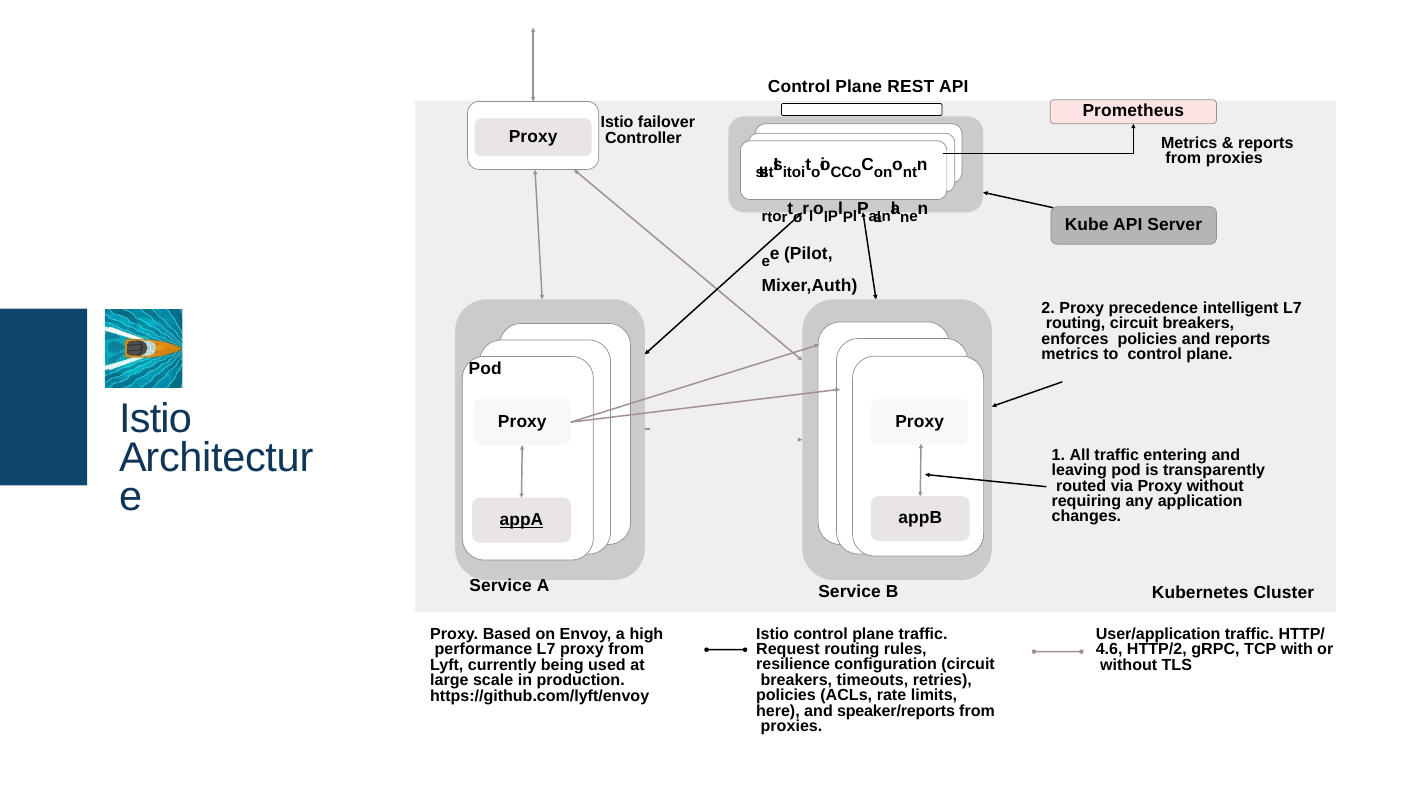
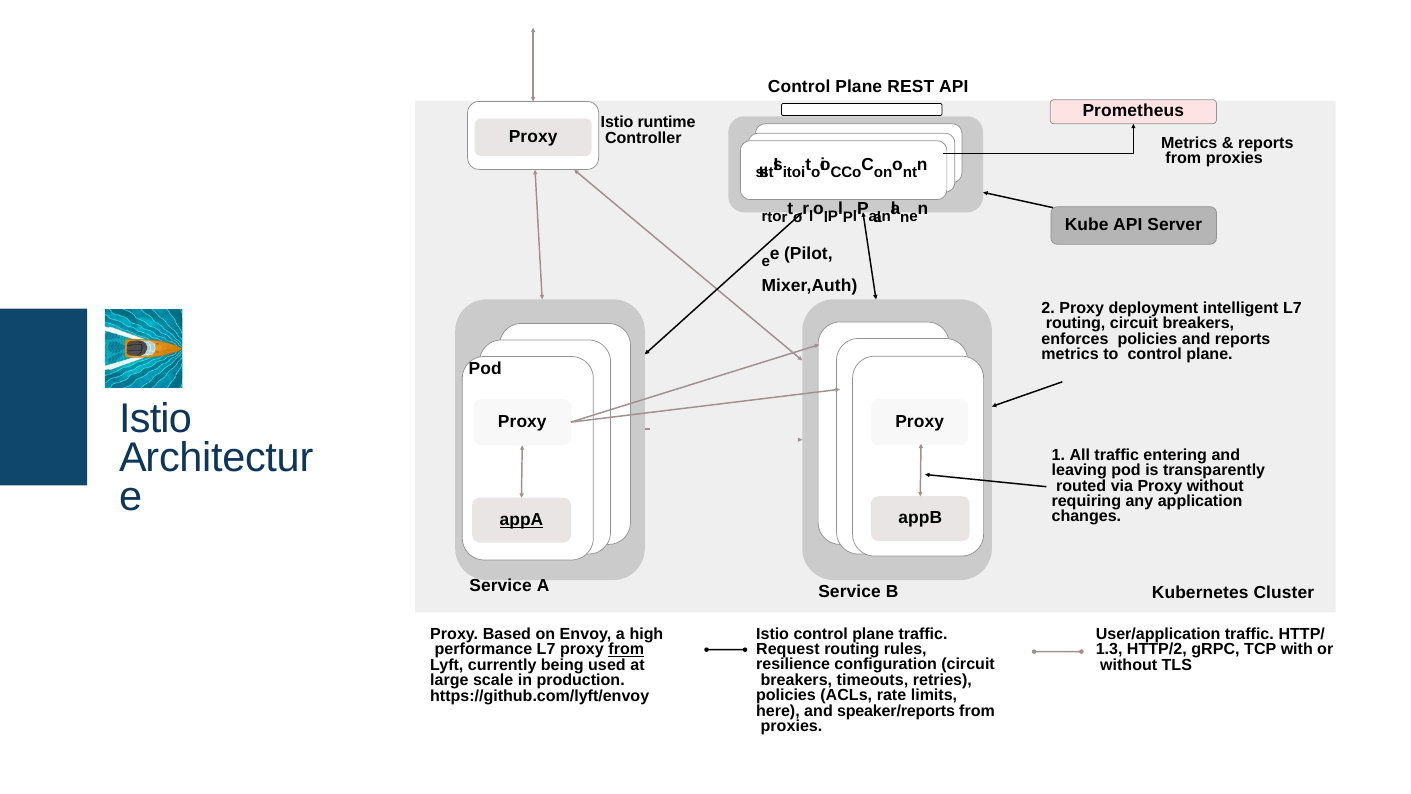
failover: failover -> runtime
precedence: precedence -> deployment
from at (626, 649) underline: none -> present
4.6: 4.6 -> 1.3
